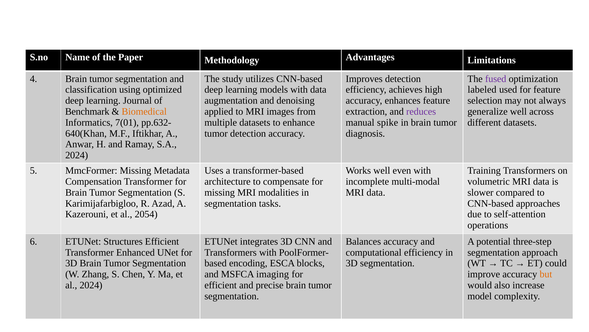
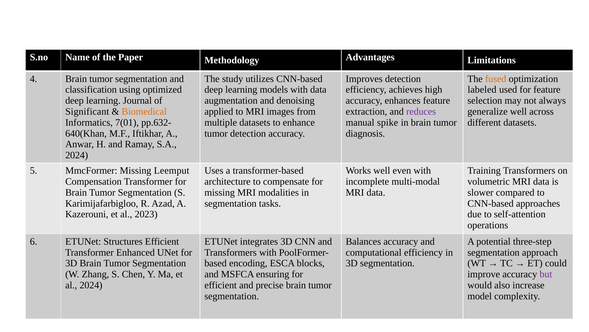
fused colour: purple -> orange
Benchmark: Benchmark -> Significant
Metadata: Metadata -> Leemput
2054: 2054 -> 2023
imaging: imaging -> ensuring
but colour: orange -> purple
